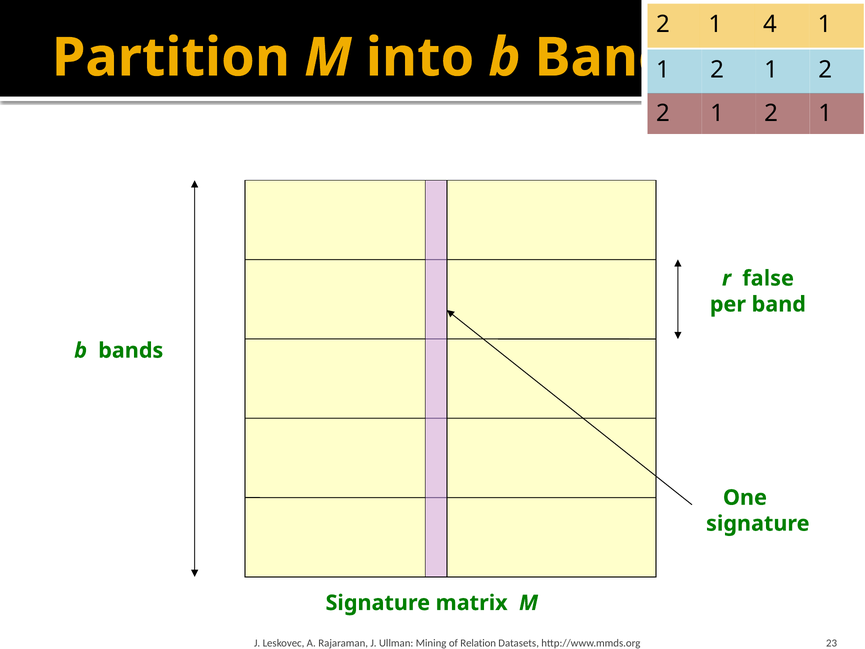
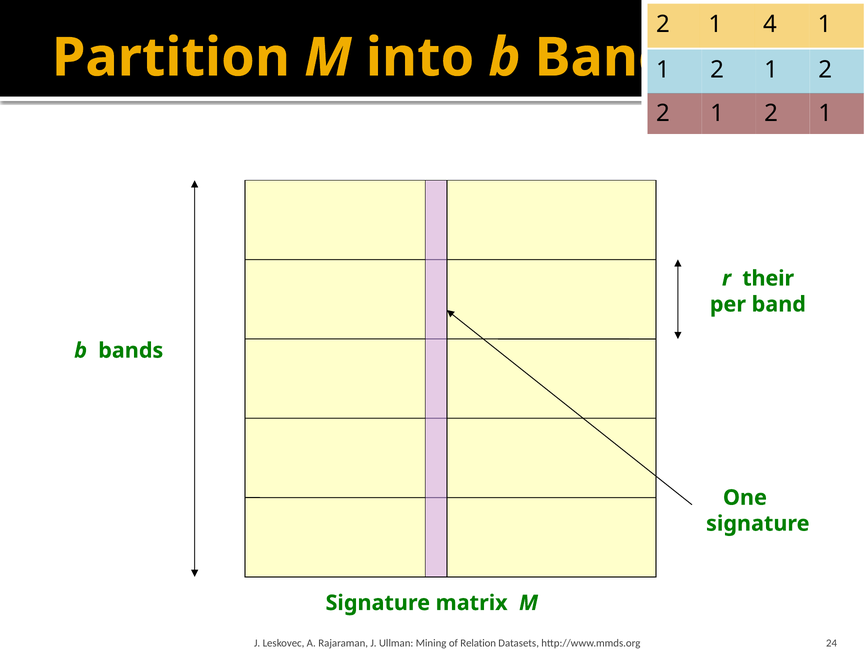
false: false -> their
23: 23 -> 24
